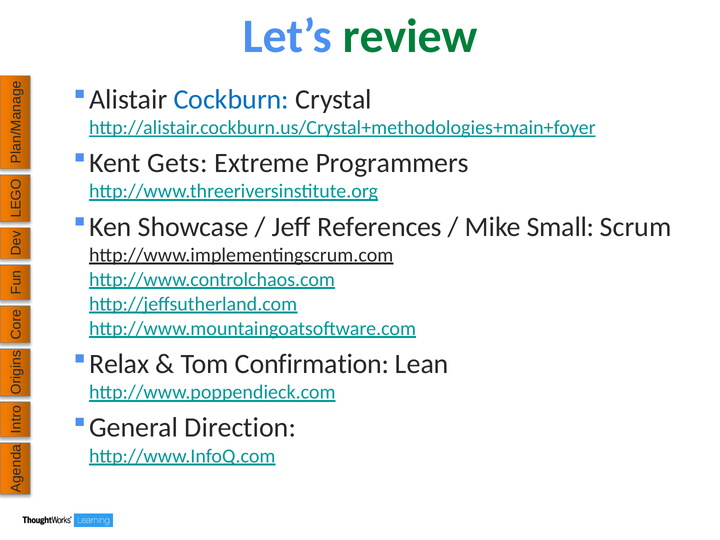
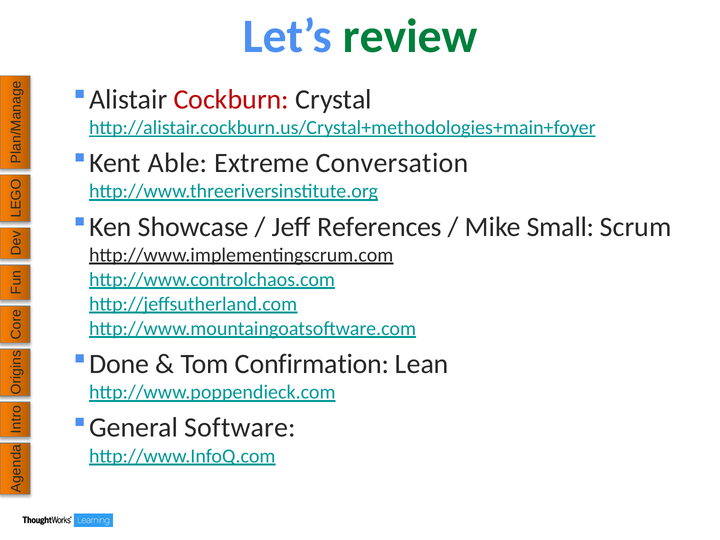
Cockburn colour: blue -> red
Gets: Gets -> Able
Programmers: Programmers -> Conversation
Relax: Relax -> Done
Direction: Direction -> Software
